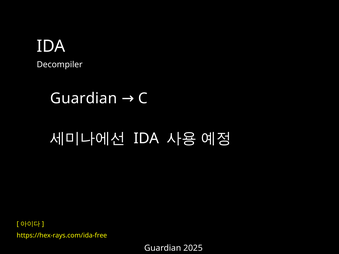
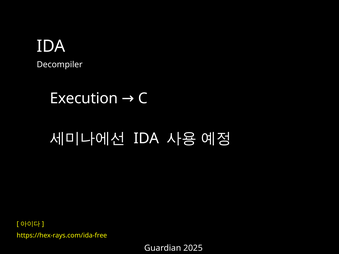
Guardian at (84, 99): Guardian -> Execution
